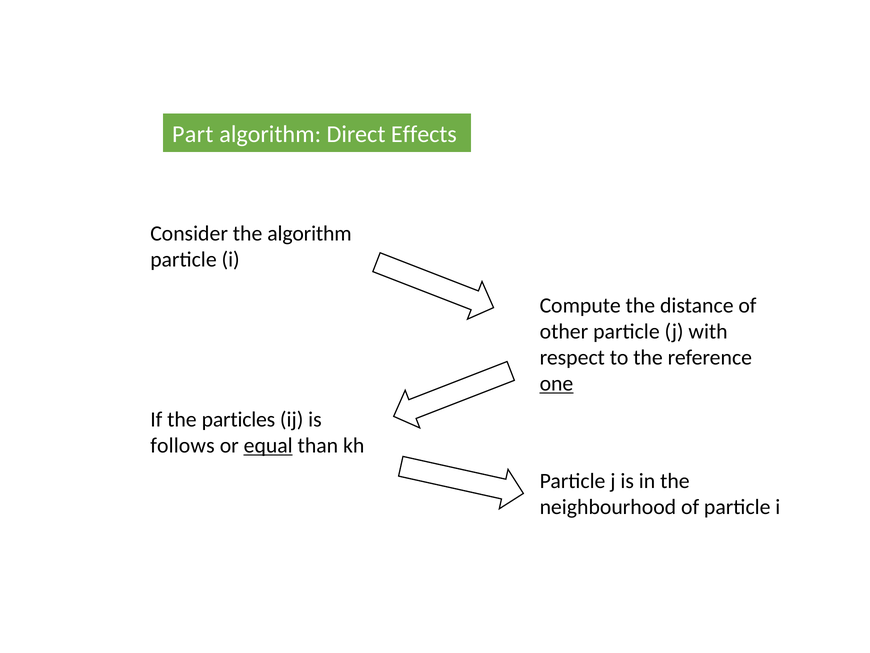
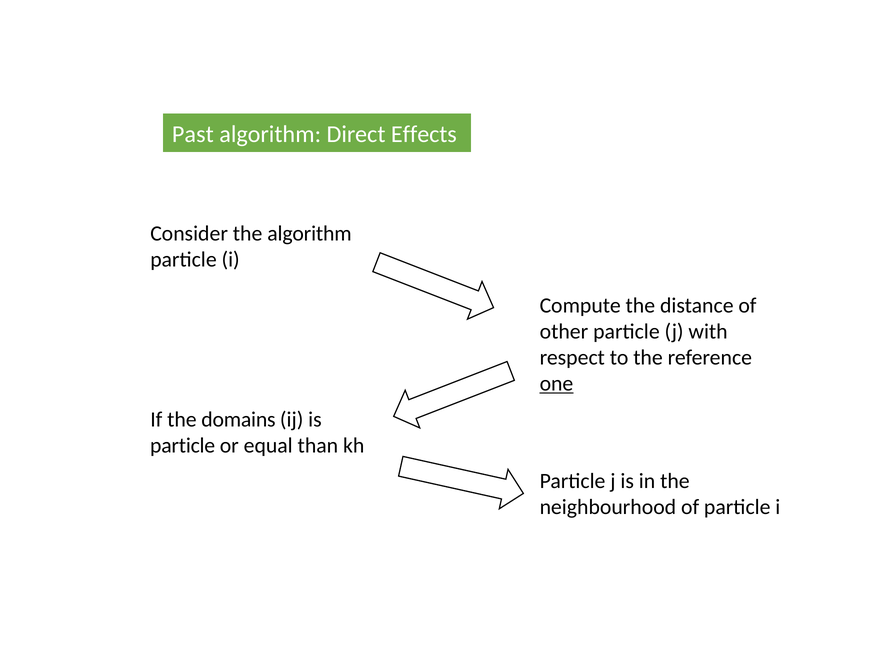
Part: Part -> Past
particles: particles -> domains
follows at (182, 445): follows -> particle
equal underline: present -> none
